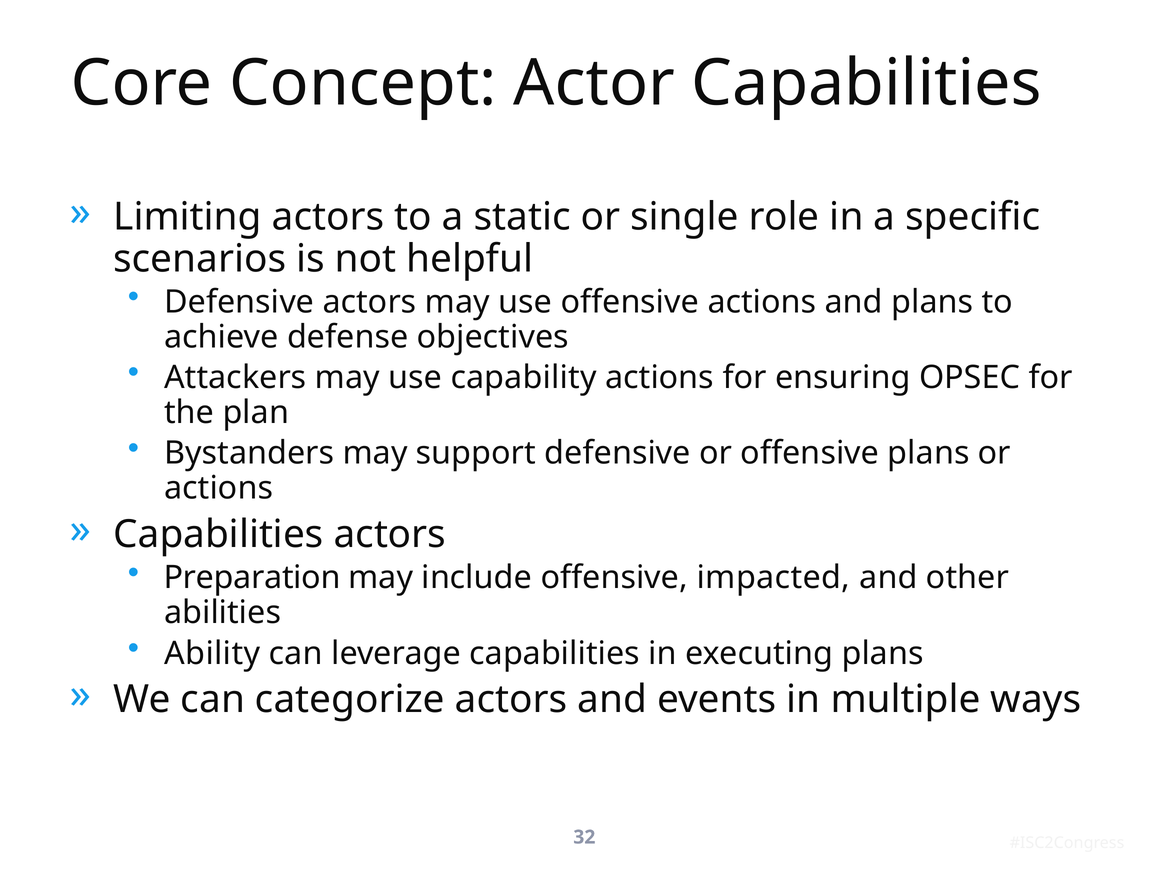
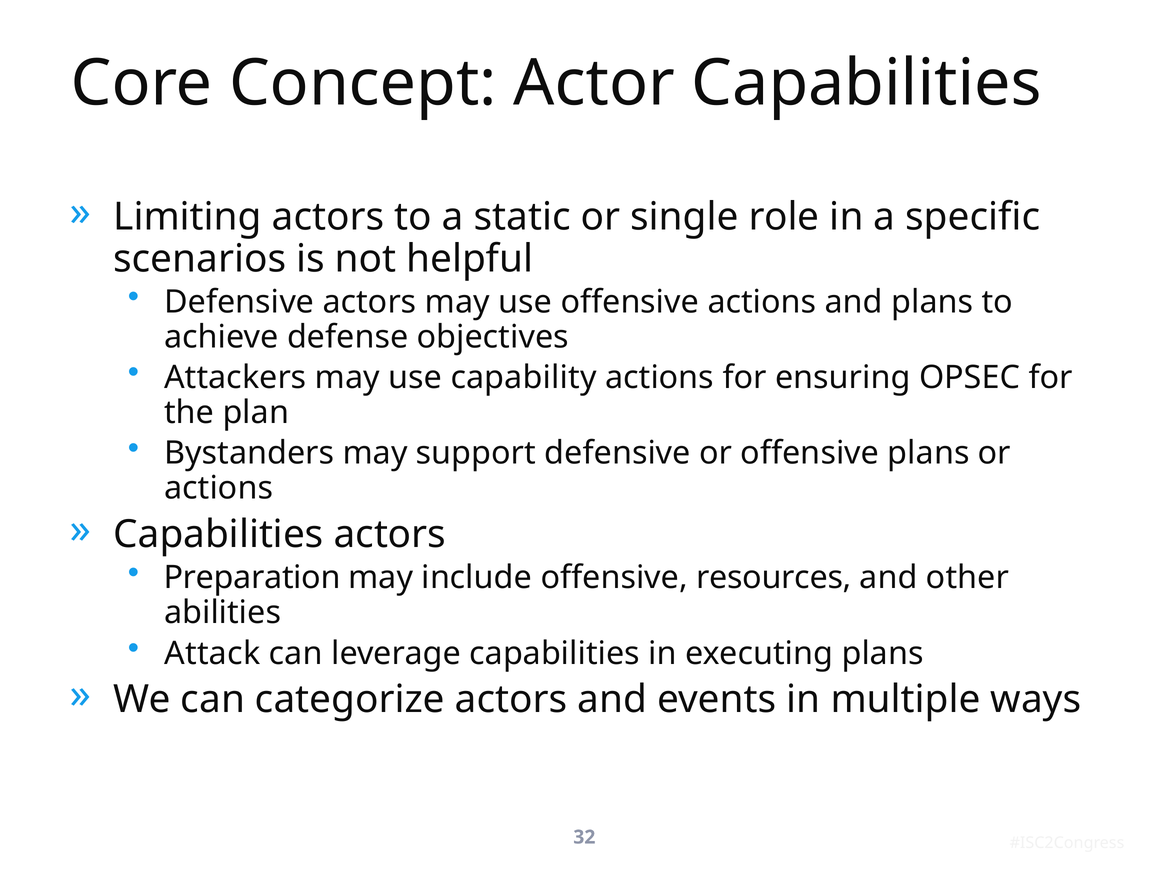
impacted: impacted -> resources
Ability: Ability -> Attack
